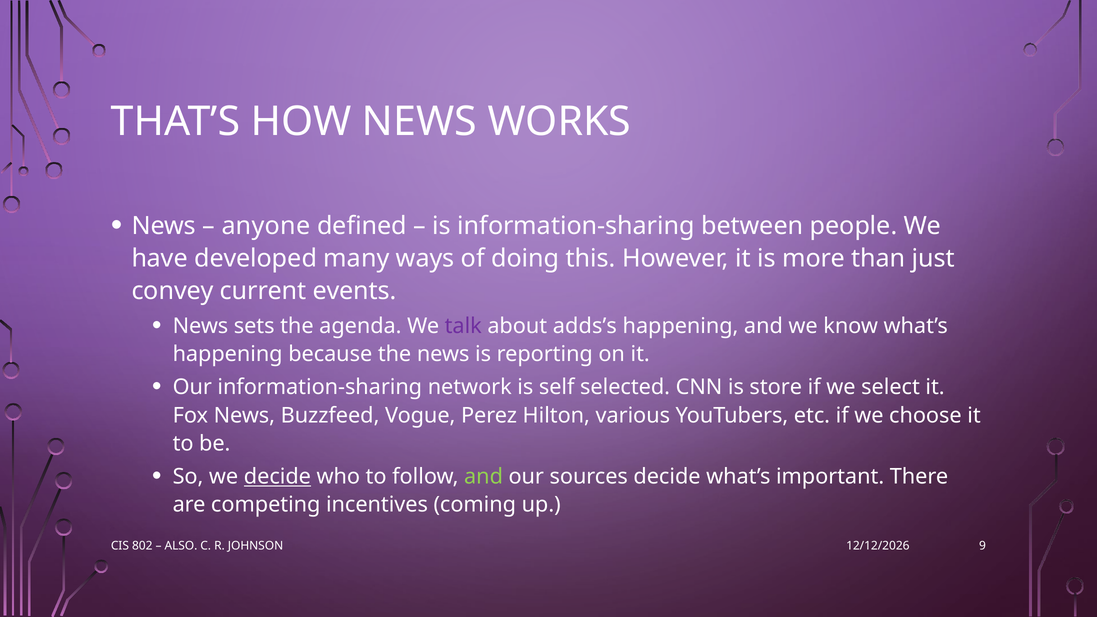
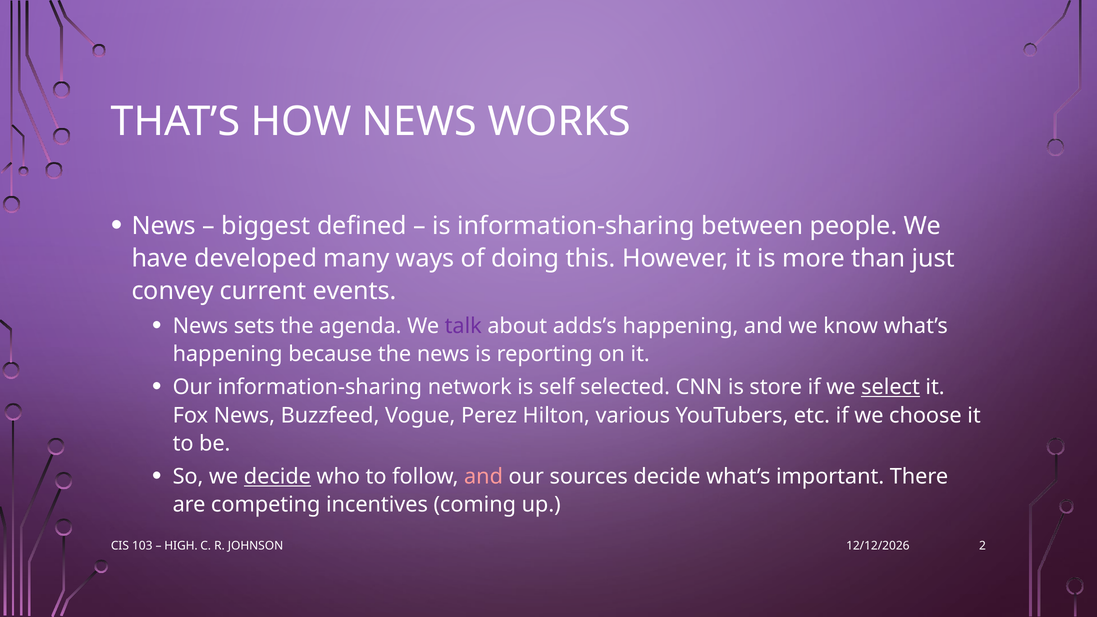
anyone: anyone -> biggest
select underline: none -> present
and at (484, 477) colour: light green -> pink
802: 802 -> 103
ALSO: ALSO -> HIGH
9: 9 -> 2
